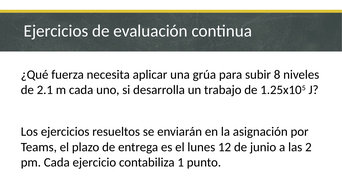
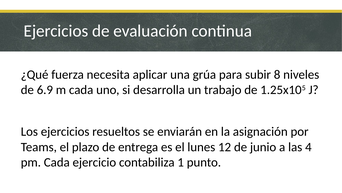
2.1: 2.1 -> 6.9
2: 2 -> 4
